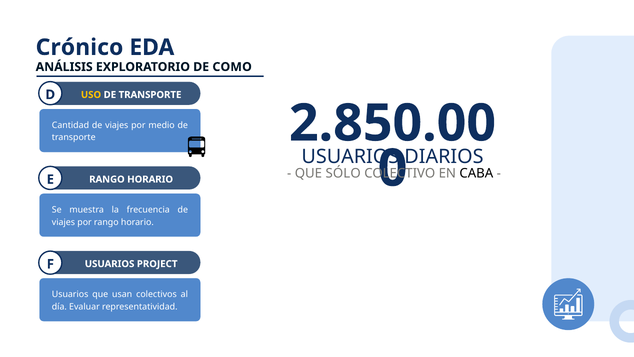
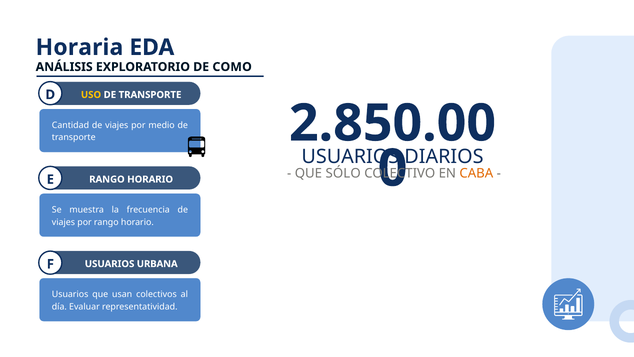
Crónico: Crónico -> Horaria
CABA colour: black -> orange
PROJECT: PROJECT -> URBANA
